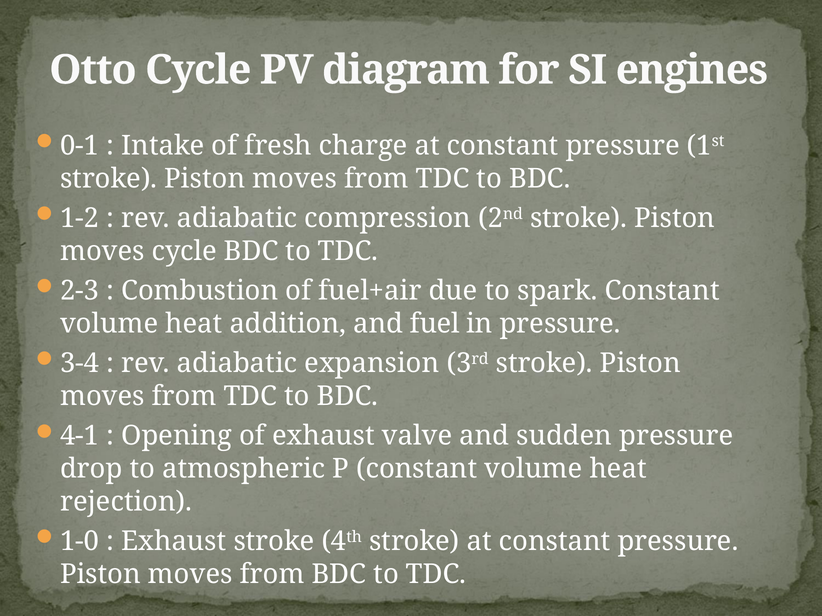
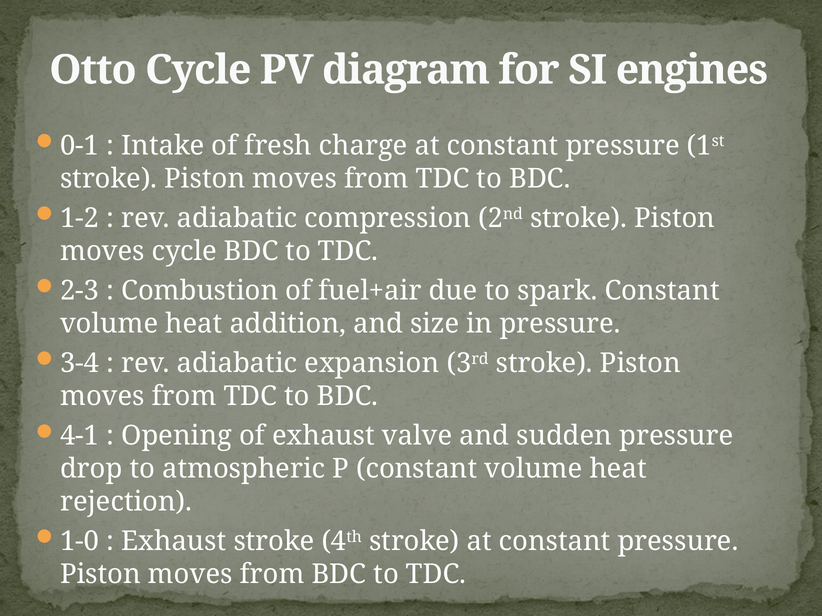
fuel: fuel -> size
